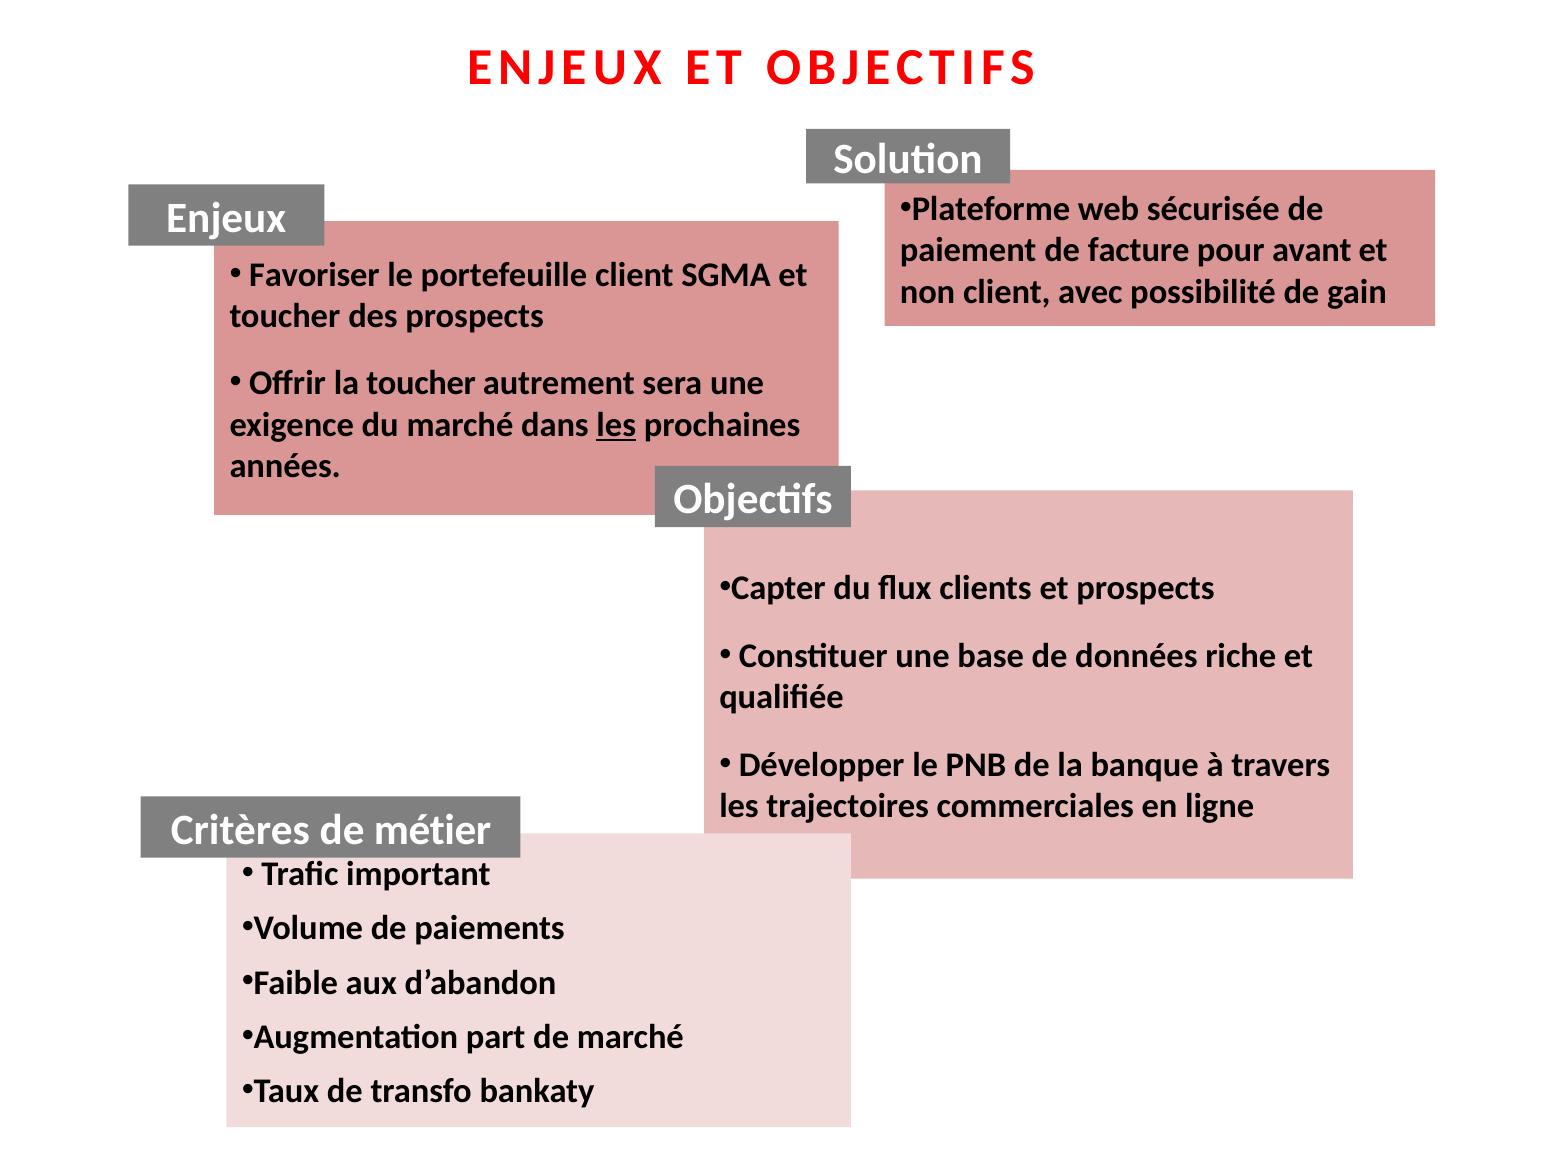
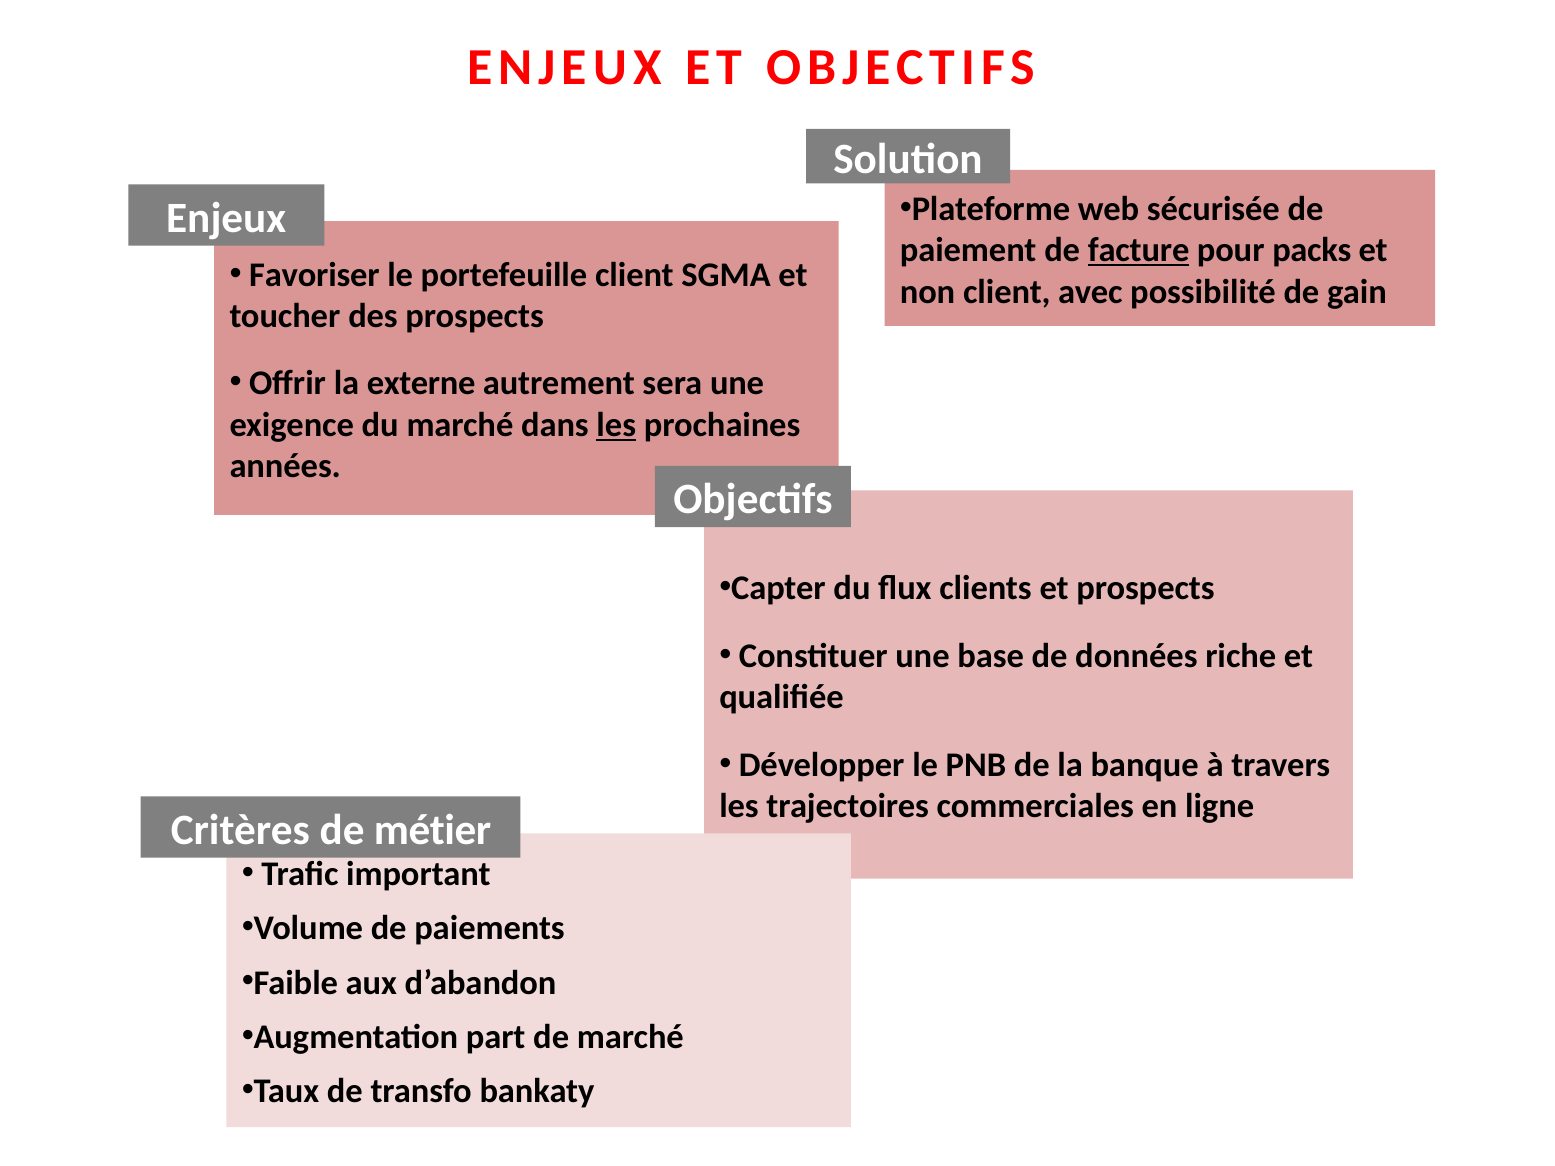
facture underline: none -> present
avant: avant -> packs
la toucher: toucher -> externe
